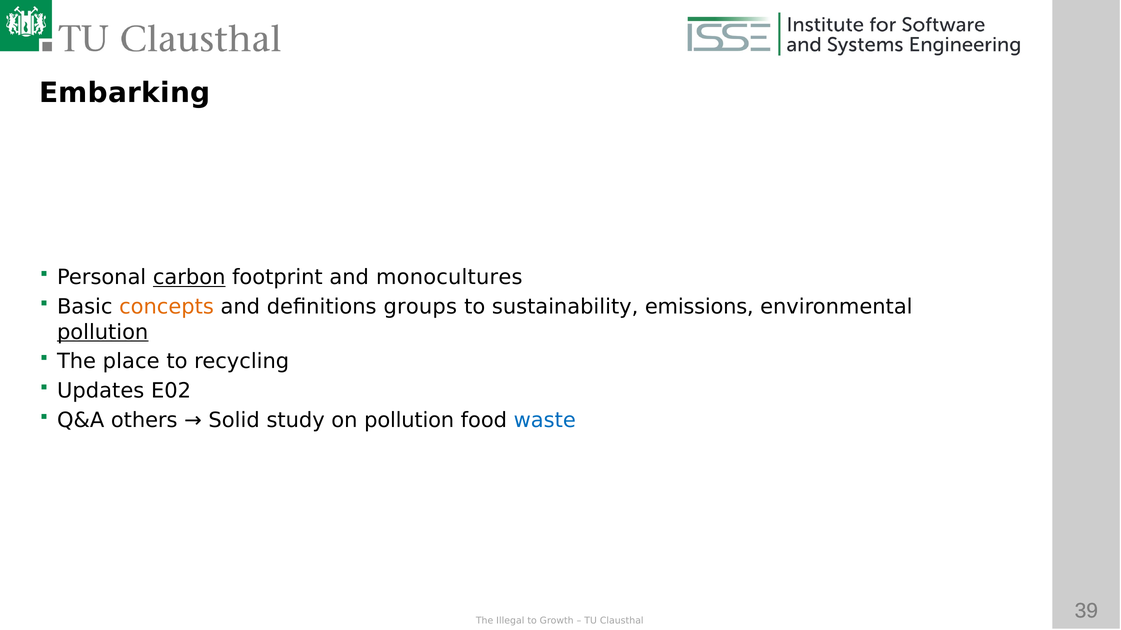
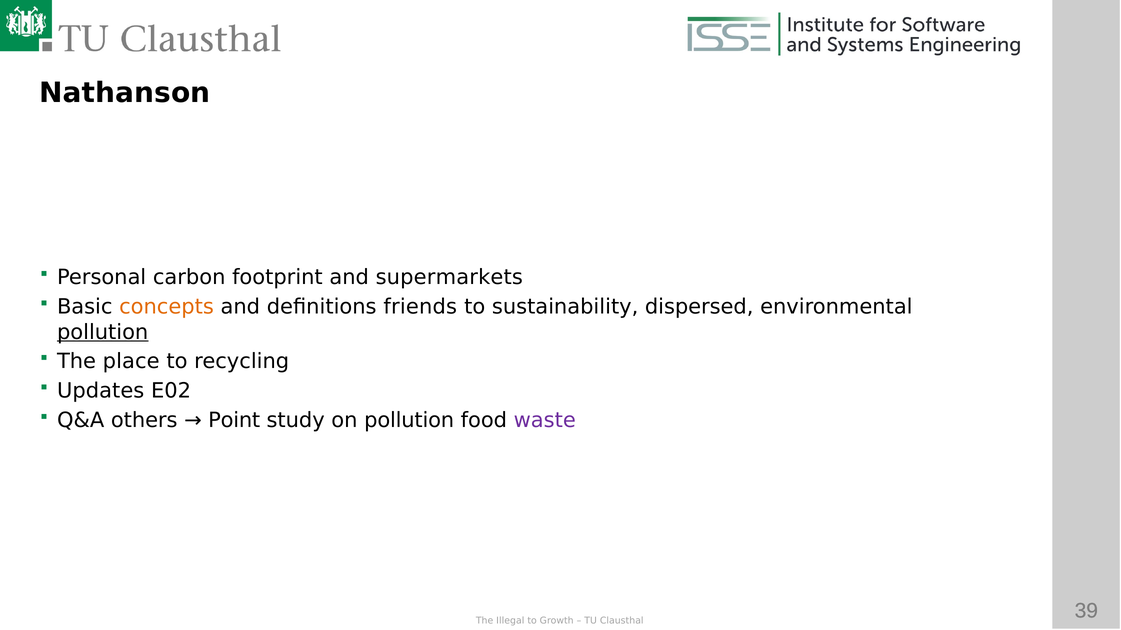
Embarking: Embarking -> Nathanson
carbon underline: present -> none
monocultures: monocultures -> supermarkets
groups: groups -> friends
emissions: emissions -> dispersed
Solid: Solid -> Point
waste colour: blue -> purple
